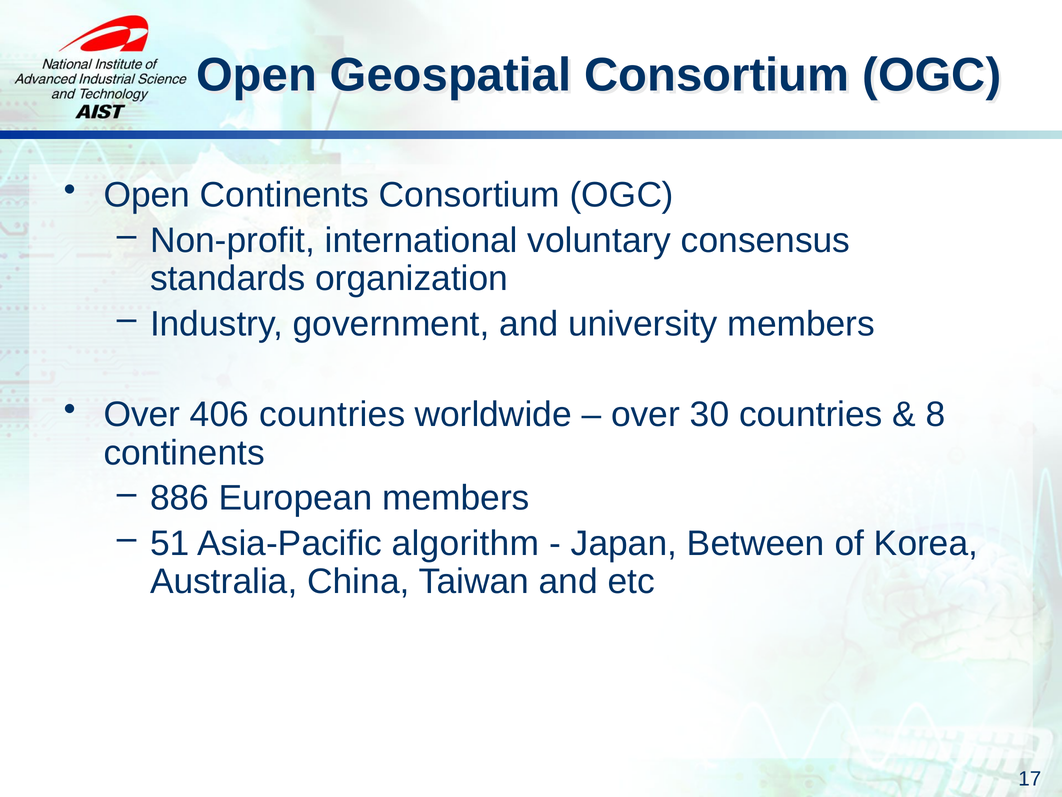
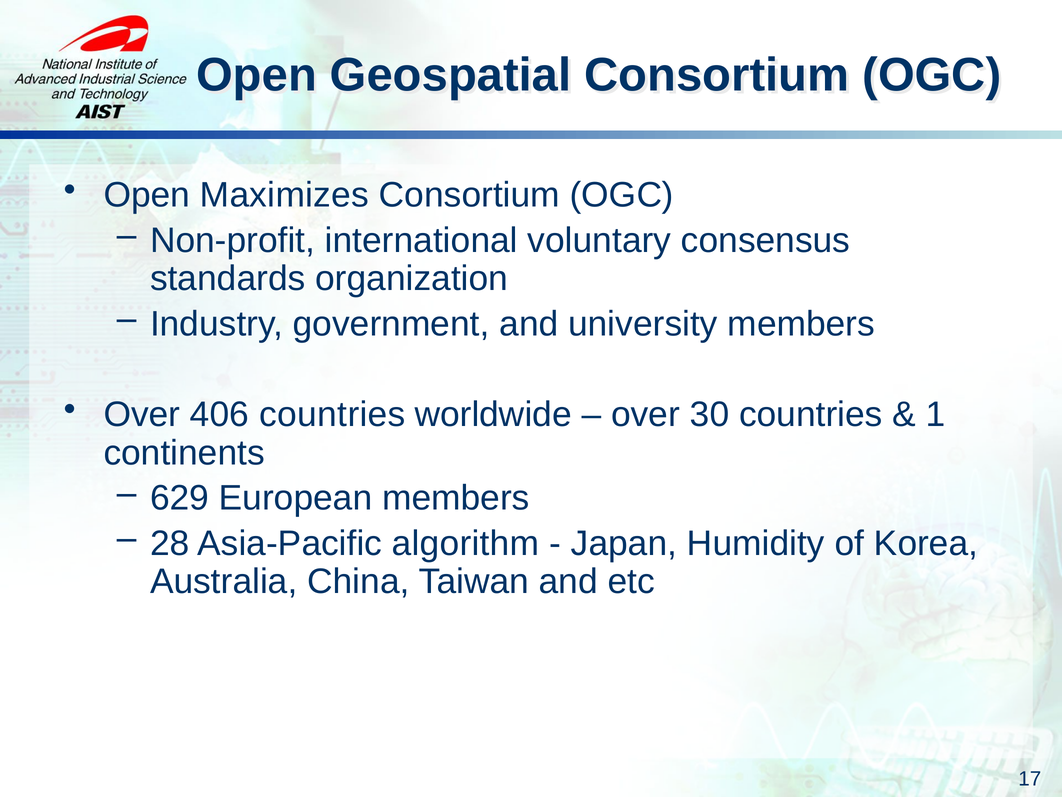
Open Continents: Continents -> Maximizes
8: 8 -> 1
886: 886 -> 629
51: 51 -> 28
Between: Between -> Humidity
